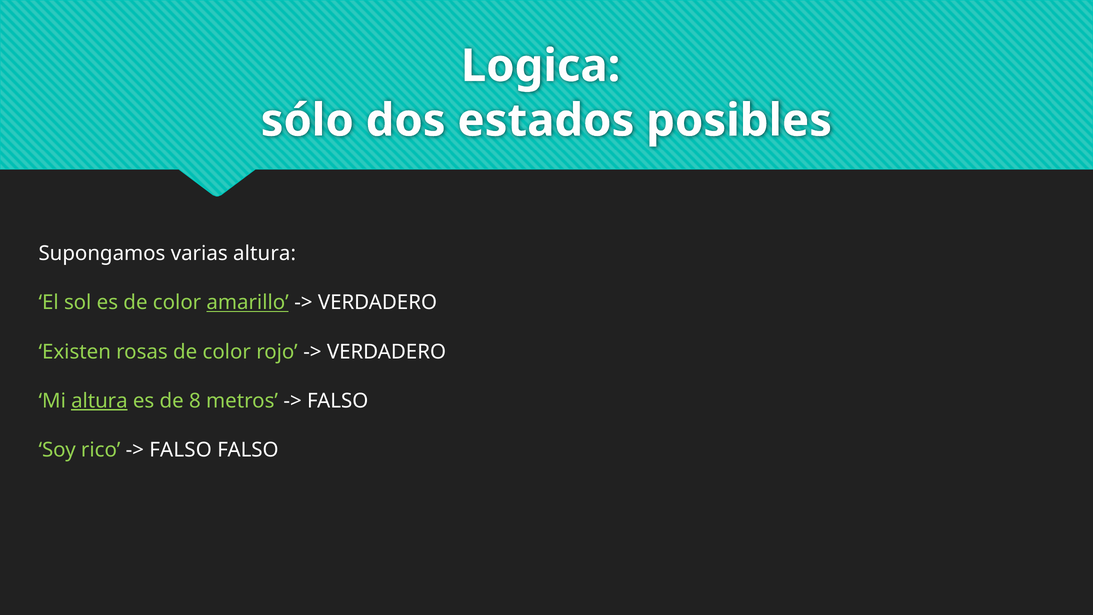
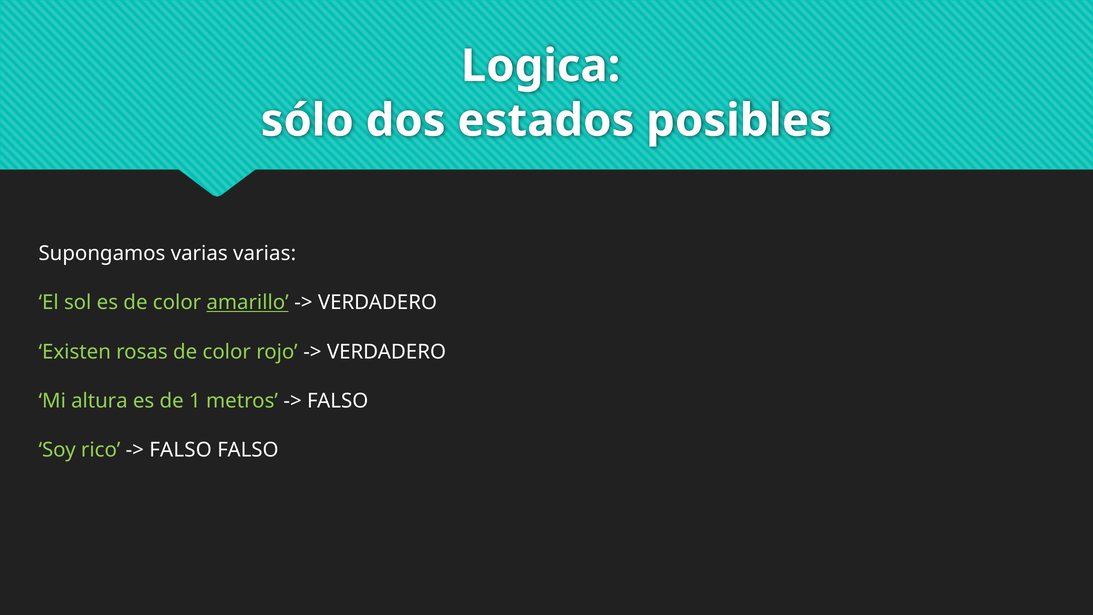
varias altura: altura -> varias
altura at (99, 401) underline: present -> none
8: 8 -> 1
